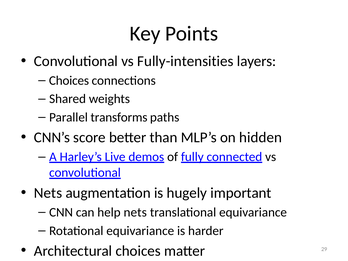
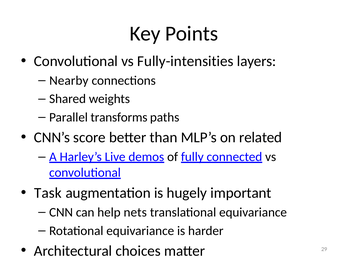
Choices at (69, 81): Choices -> Nearby
hidden: hidden -> related
Nets at (48, 193): Nets -> Task
